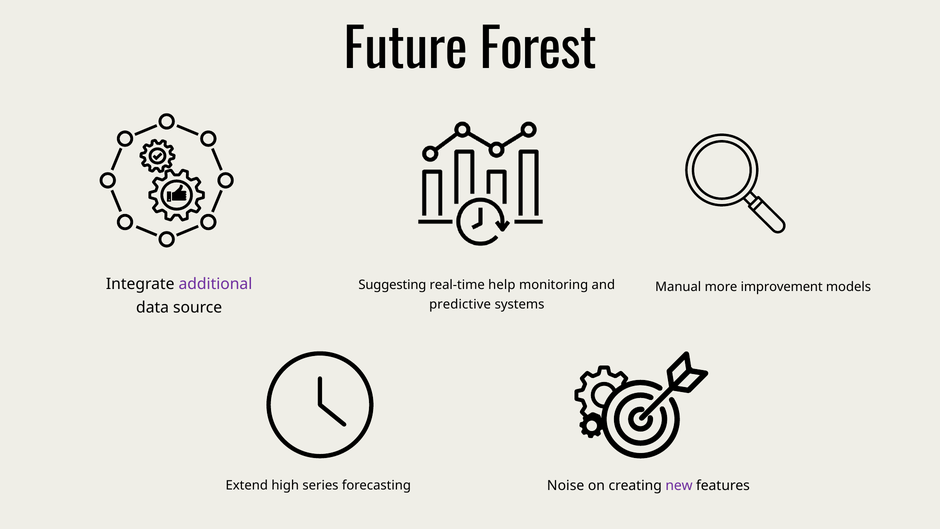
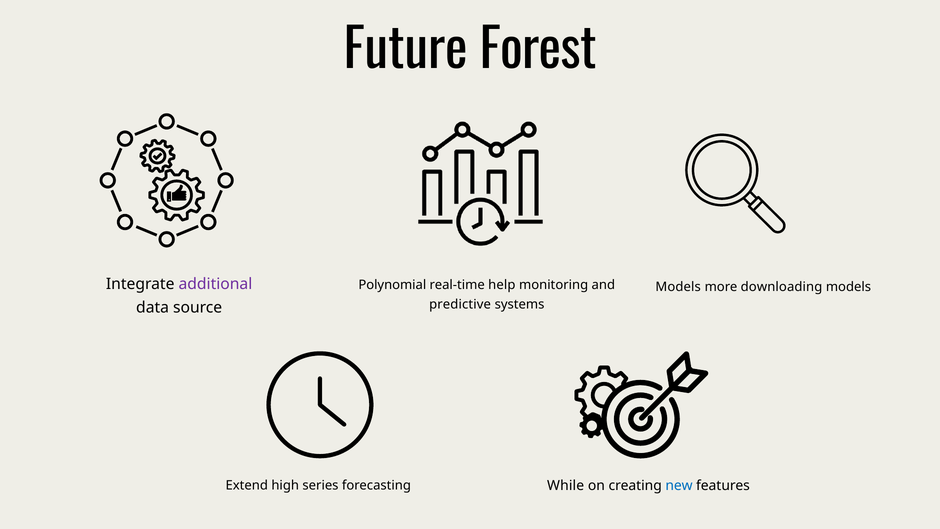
Suggesting: Suggesting -> Polynomial
Manual at (678, 287): Manual -> Models
improvement: improvement -> downloading
Noise: Noise -> While
new colour: purple -> blue
